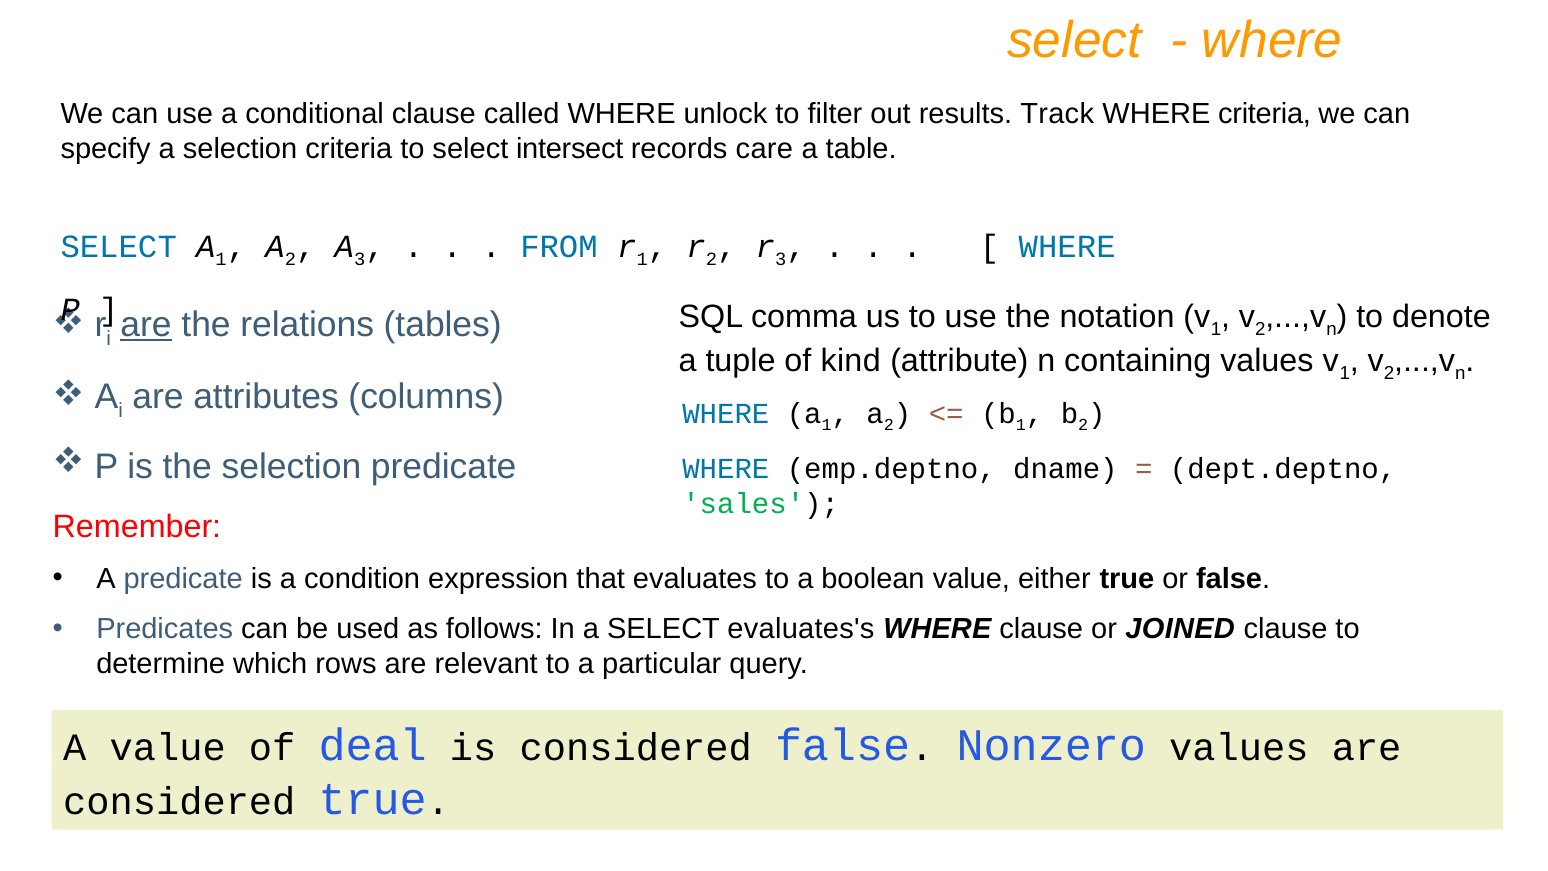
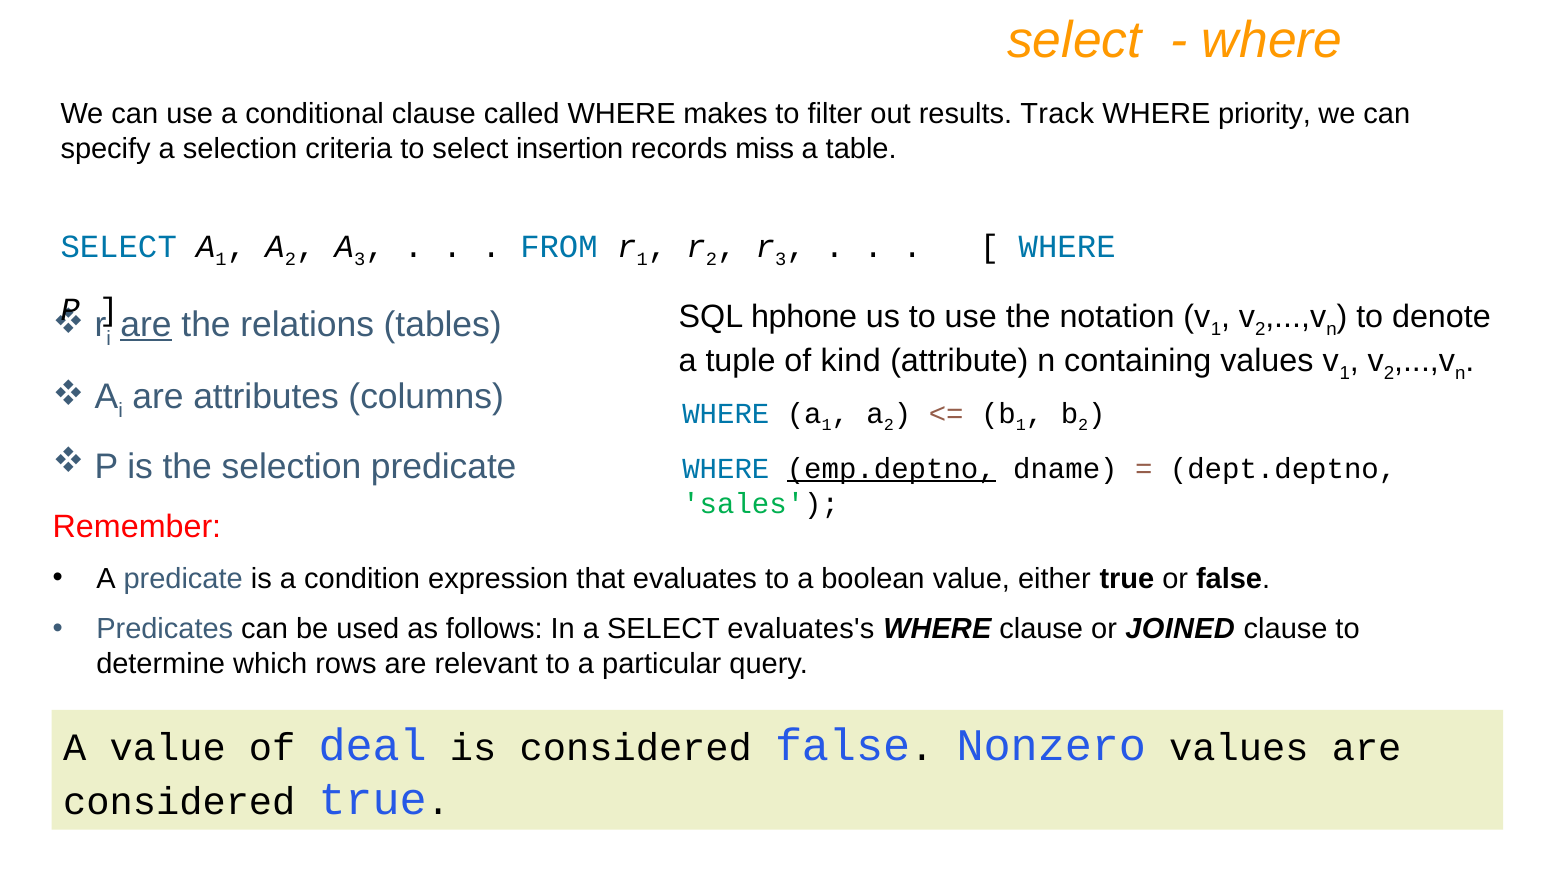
unlock: unlock -> makes
WHERE criteria: criteria -> priority
intersect: intersect -> insertion
care: care -> miss
comma: comma -> hphone
emp.deptno underline: none -> present
